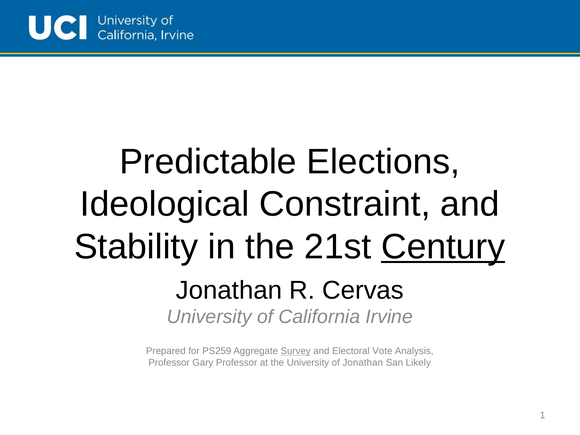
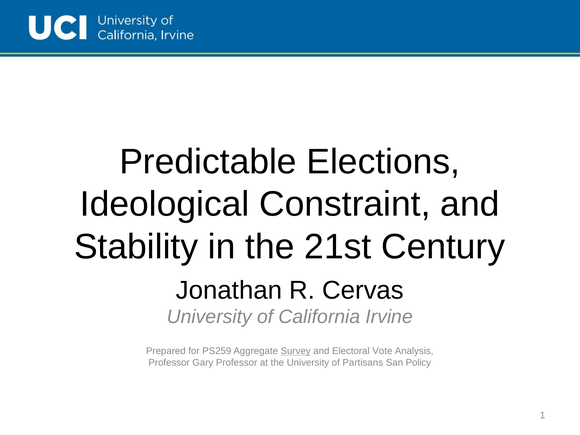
Century underline: present -> none
of Jonathan: Jonathan -> Partisans
Likely: Likely -> Policy
